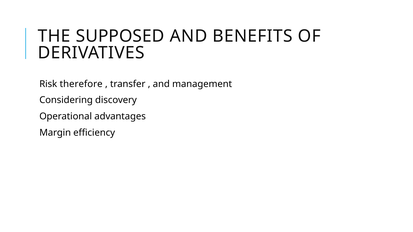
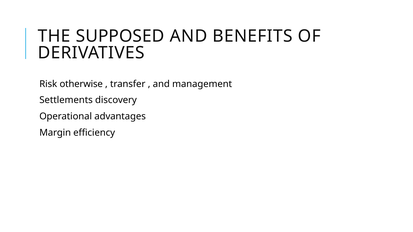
therefore: therefore -> otherwise
Considering: Considering -> Settlements
